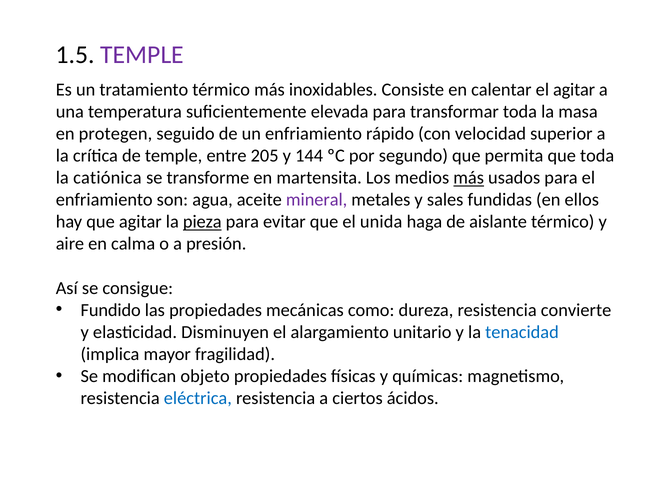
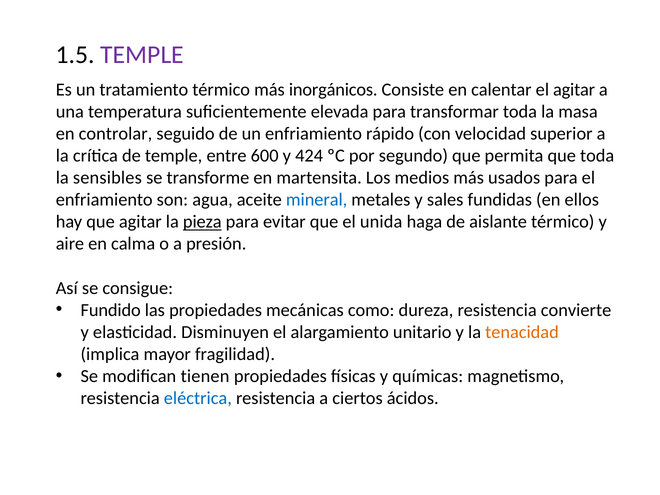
inoxidables: inoxidables -> inorgánicos
protegen: protegen -> controlar
205: 205 -> 600
144: 144 -> 424
catiónica: catiónica -> sensibles
más at (469, 178) underline: present -> none
mineral colour: purple -> blue
tenacidad colour: blue -> orange
objeto: objeto -> tienen
